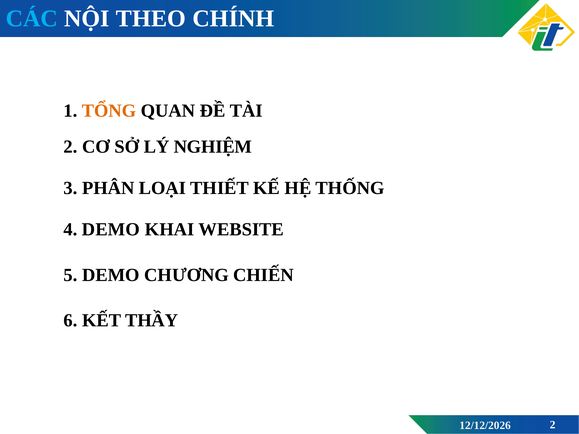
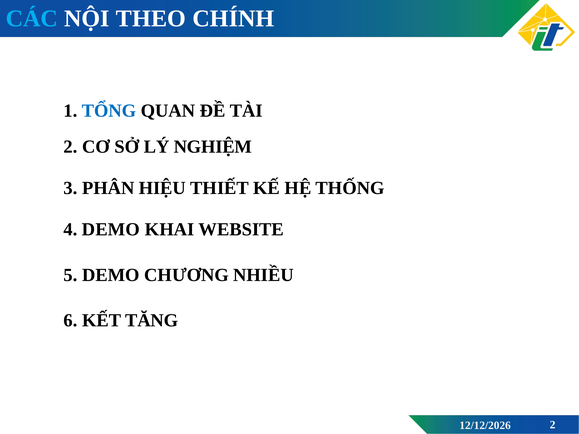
TỔNG colour: orange -> blue
LOẠI: LOẠI -> HIỆU
CHIẾN: CHIẾN -> NHIỀU
THẦY: THẦY -> TĂNG
